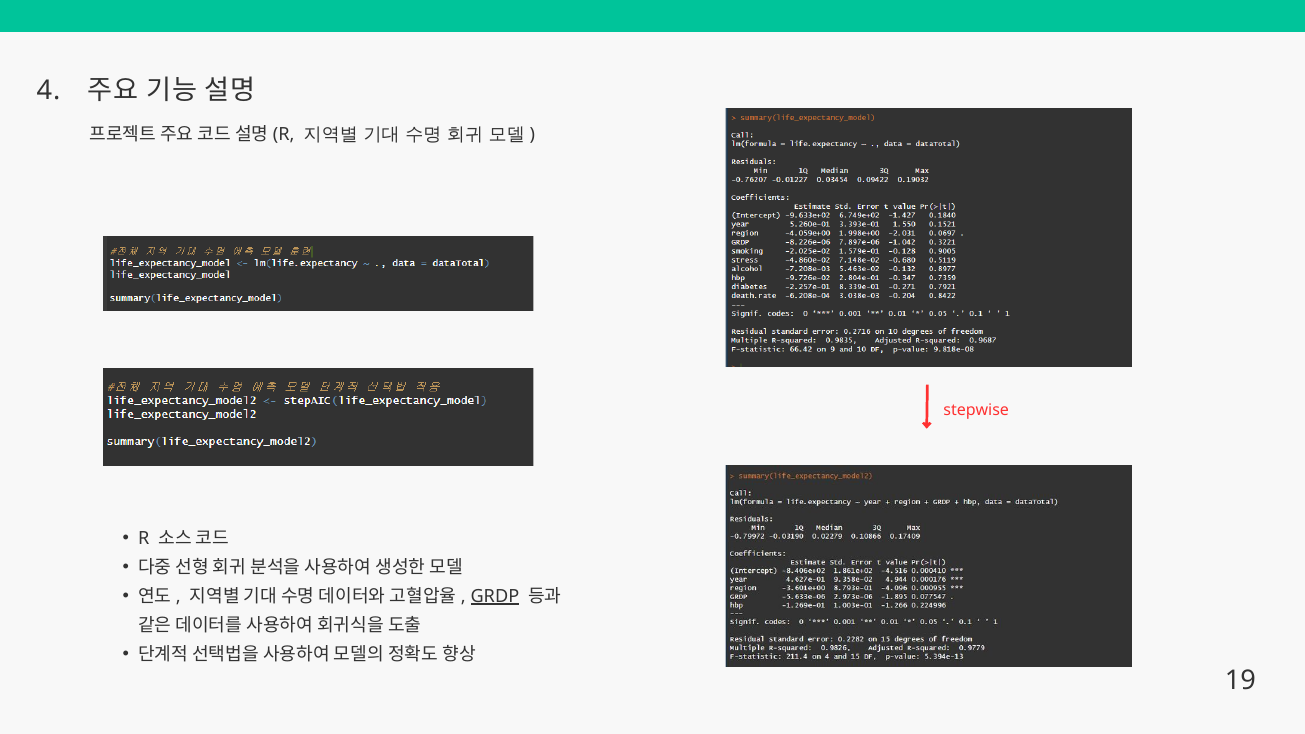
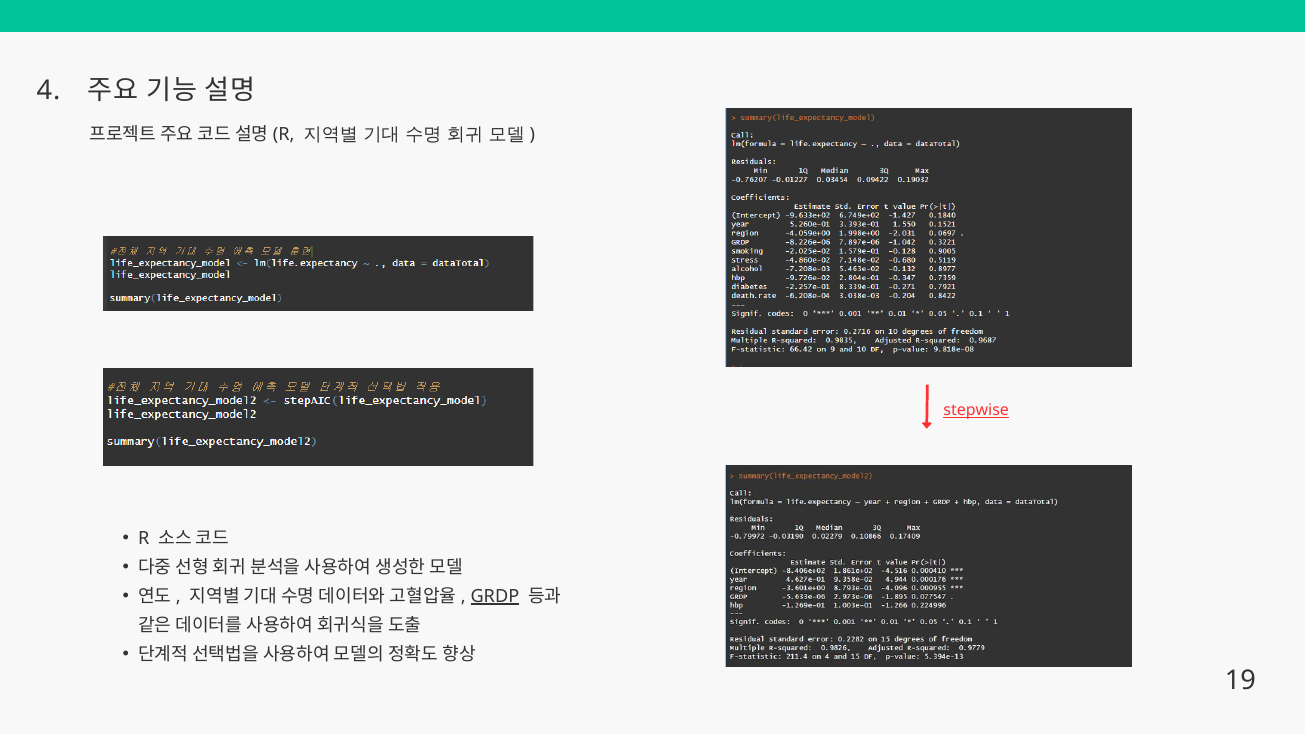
stepwise underline: none -> present
